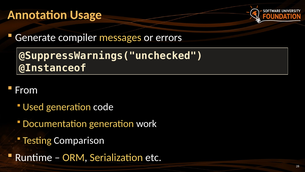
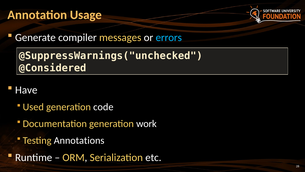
errors colour: white -> light blue
@Instanceof: @Instanceof -> @Considered
From: From -> Have
Comparison: Comparison -> Annotations
